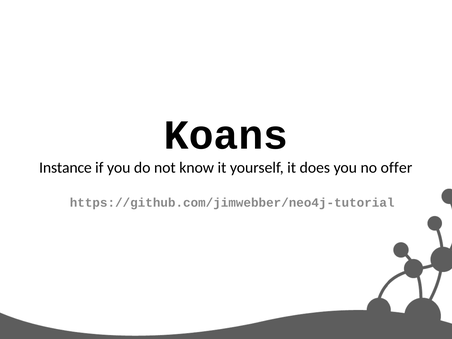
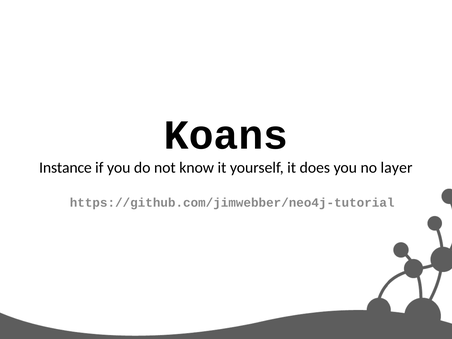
offer: offer -> layer
